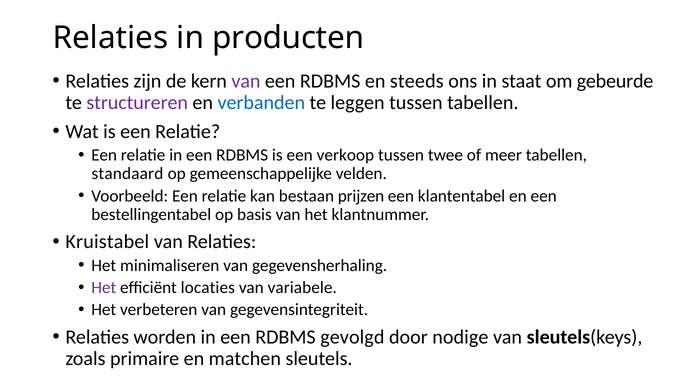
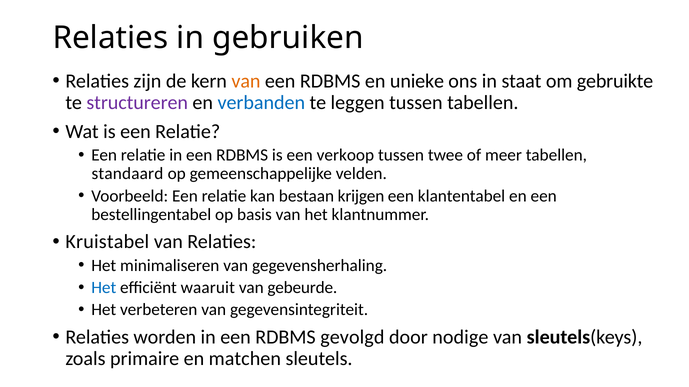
producten: producten -> gebruiken
van at (246, 81) colour: purple -> orange
steeds: steeds -> unieke
gebeurde: gebeurde -> gebruikte
prijzen: prijzen -> krijgen
Het at (104, 288) colour: purple -> blue
locaties: locaties -> waaruit
variabele: variabele -> gebeurde
